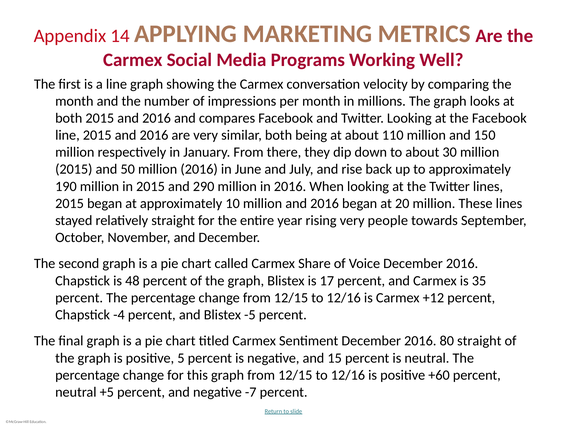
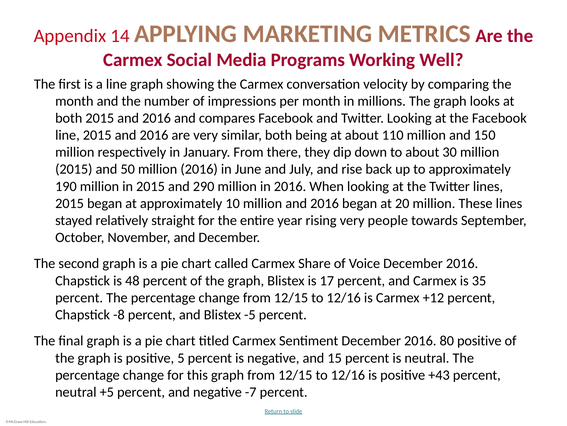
-4: -4 -> -8
80 straight: straight -> positive
+60: +60 -> +43
